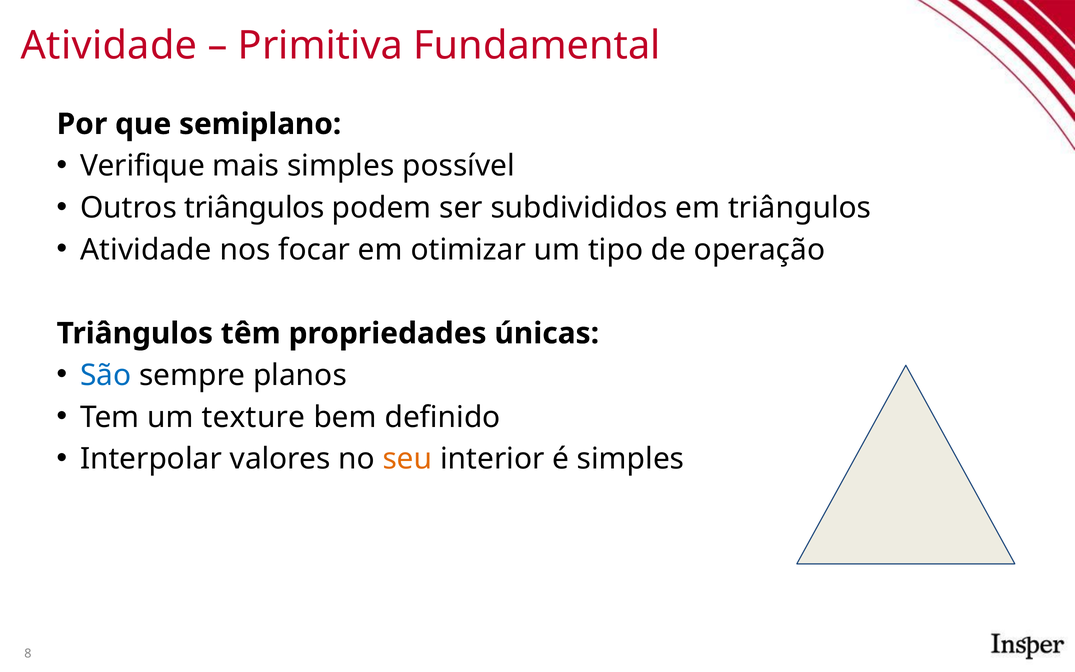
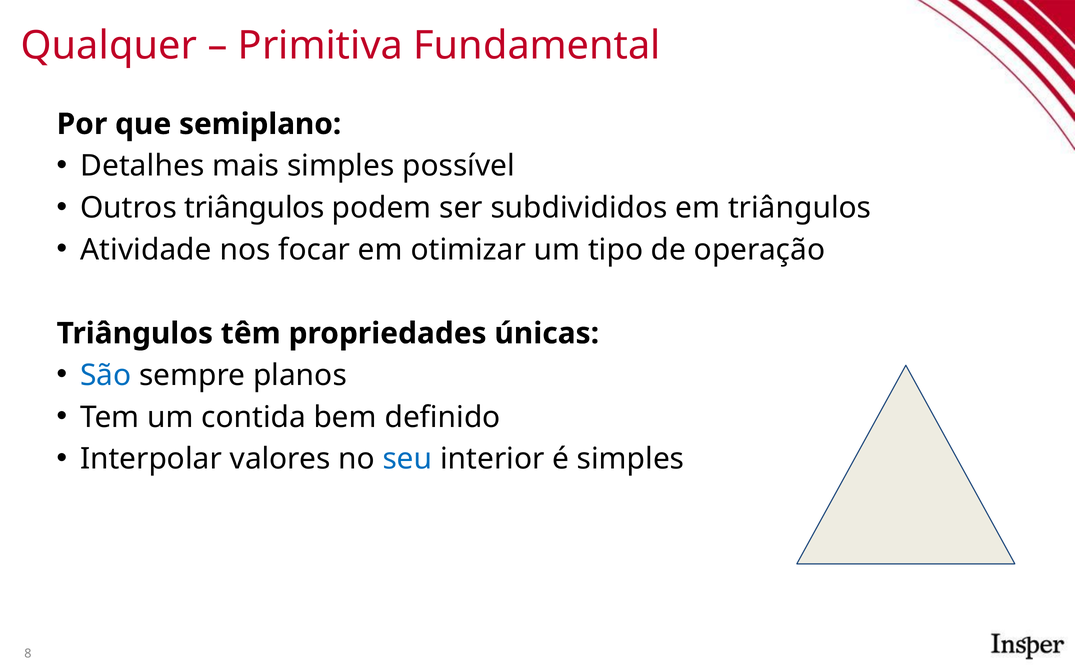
Atividade at (109, 45): Atividade -> Qualquer
Verifique: Verifique -> Detalhes
texture: texture -> contida
seu colour: orange -> blue
